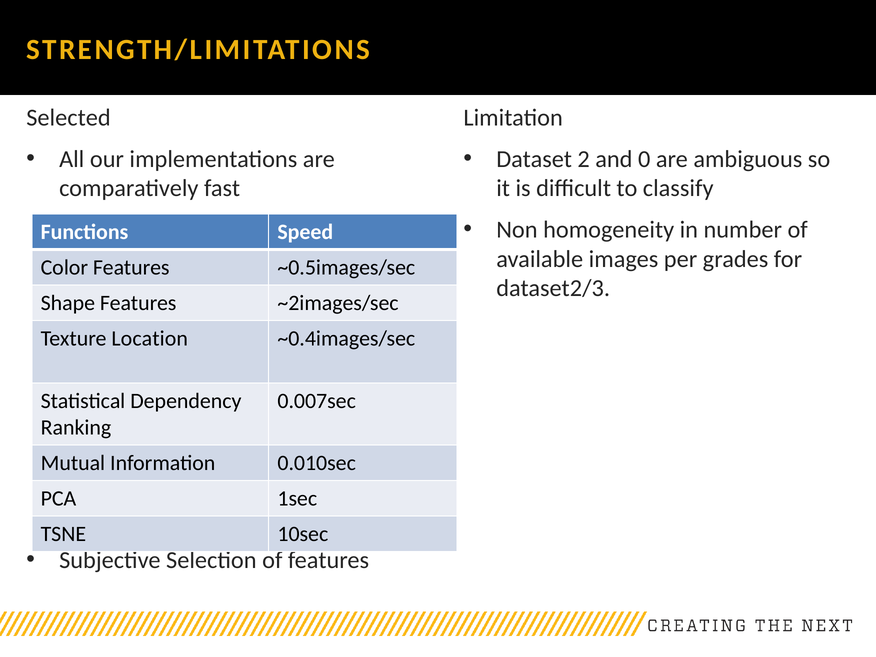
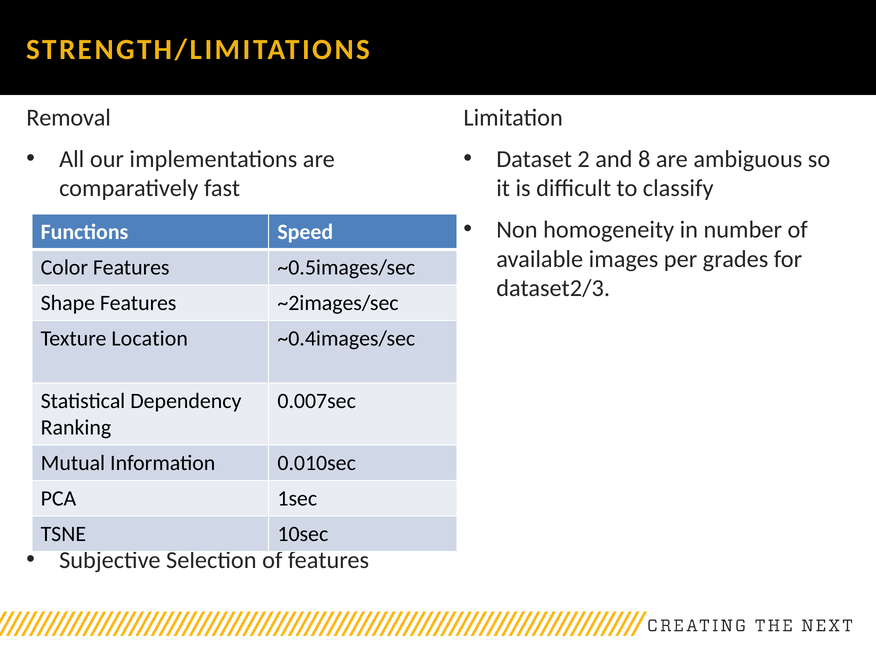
Selected: Selected -> Removal
0: 0 -> 8
